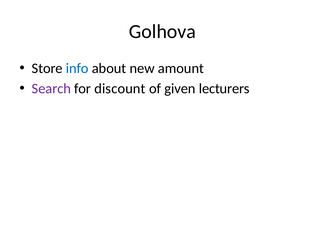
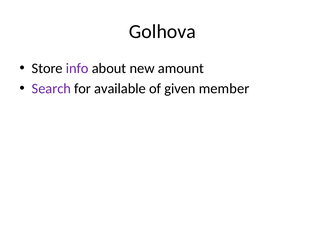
info colour: blue -> purple
discount: discount -> available
lecturers: lecturers -> member
